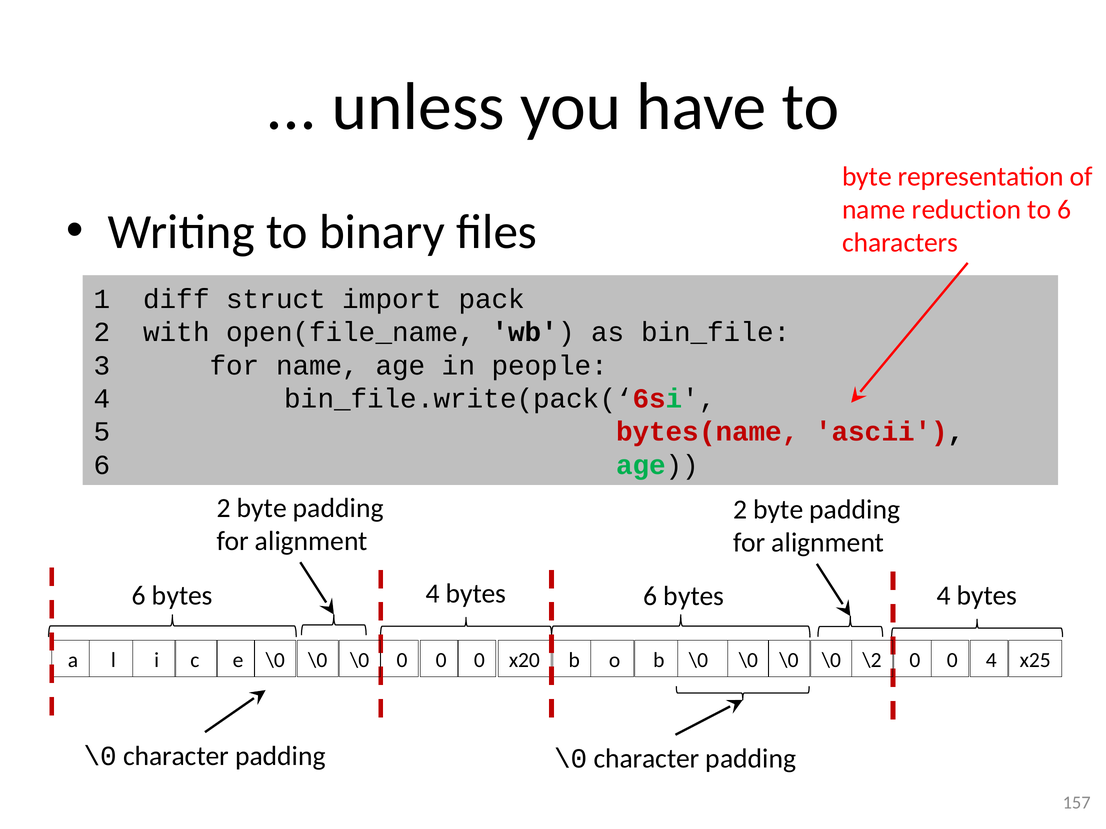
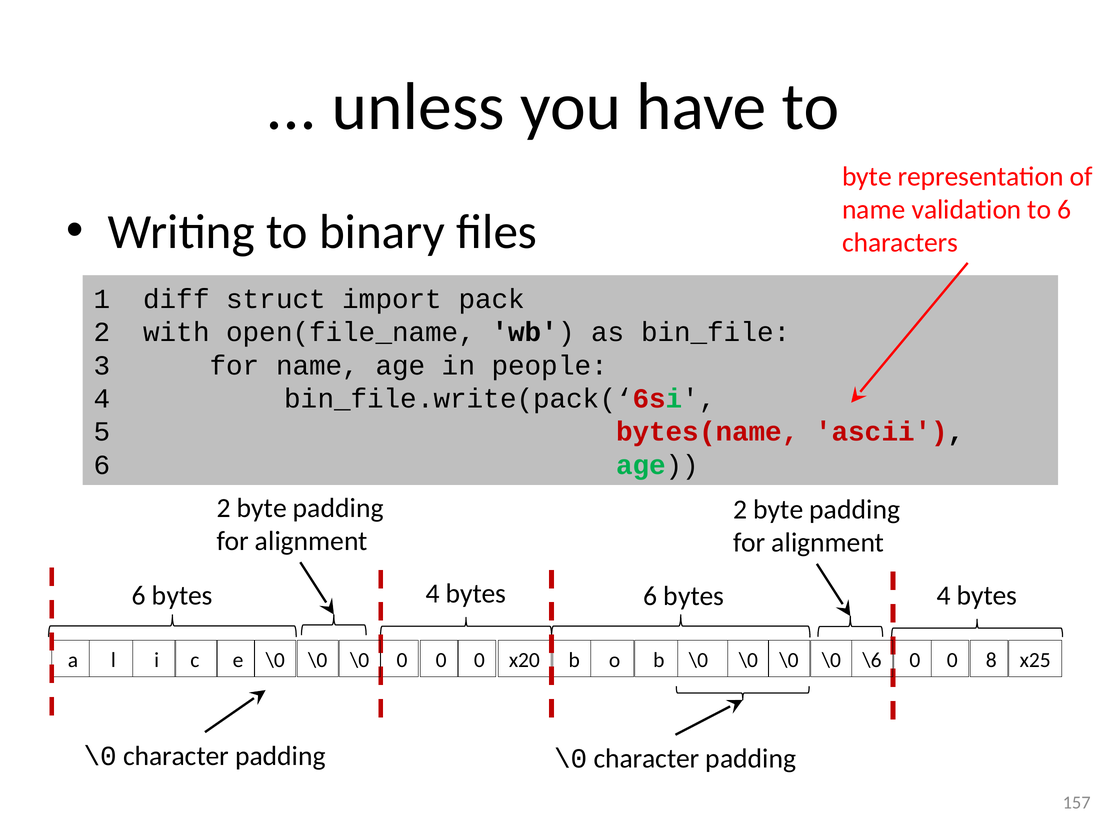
reduction: reduction -> validation
\2: \2 -> \6
4 at (991, 661): 4 -> 8
